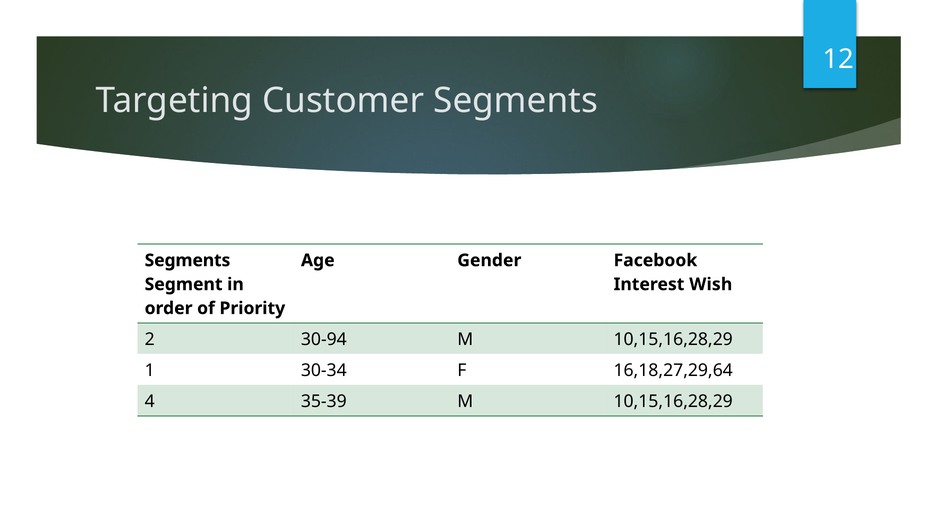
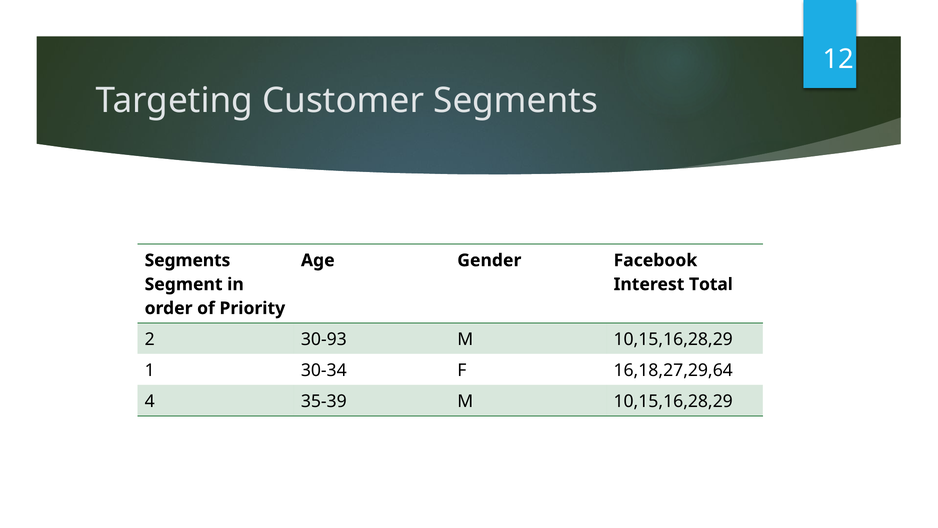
Wish: Wish -> Total
30-94: 30-94 -> 30-93
